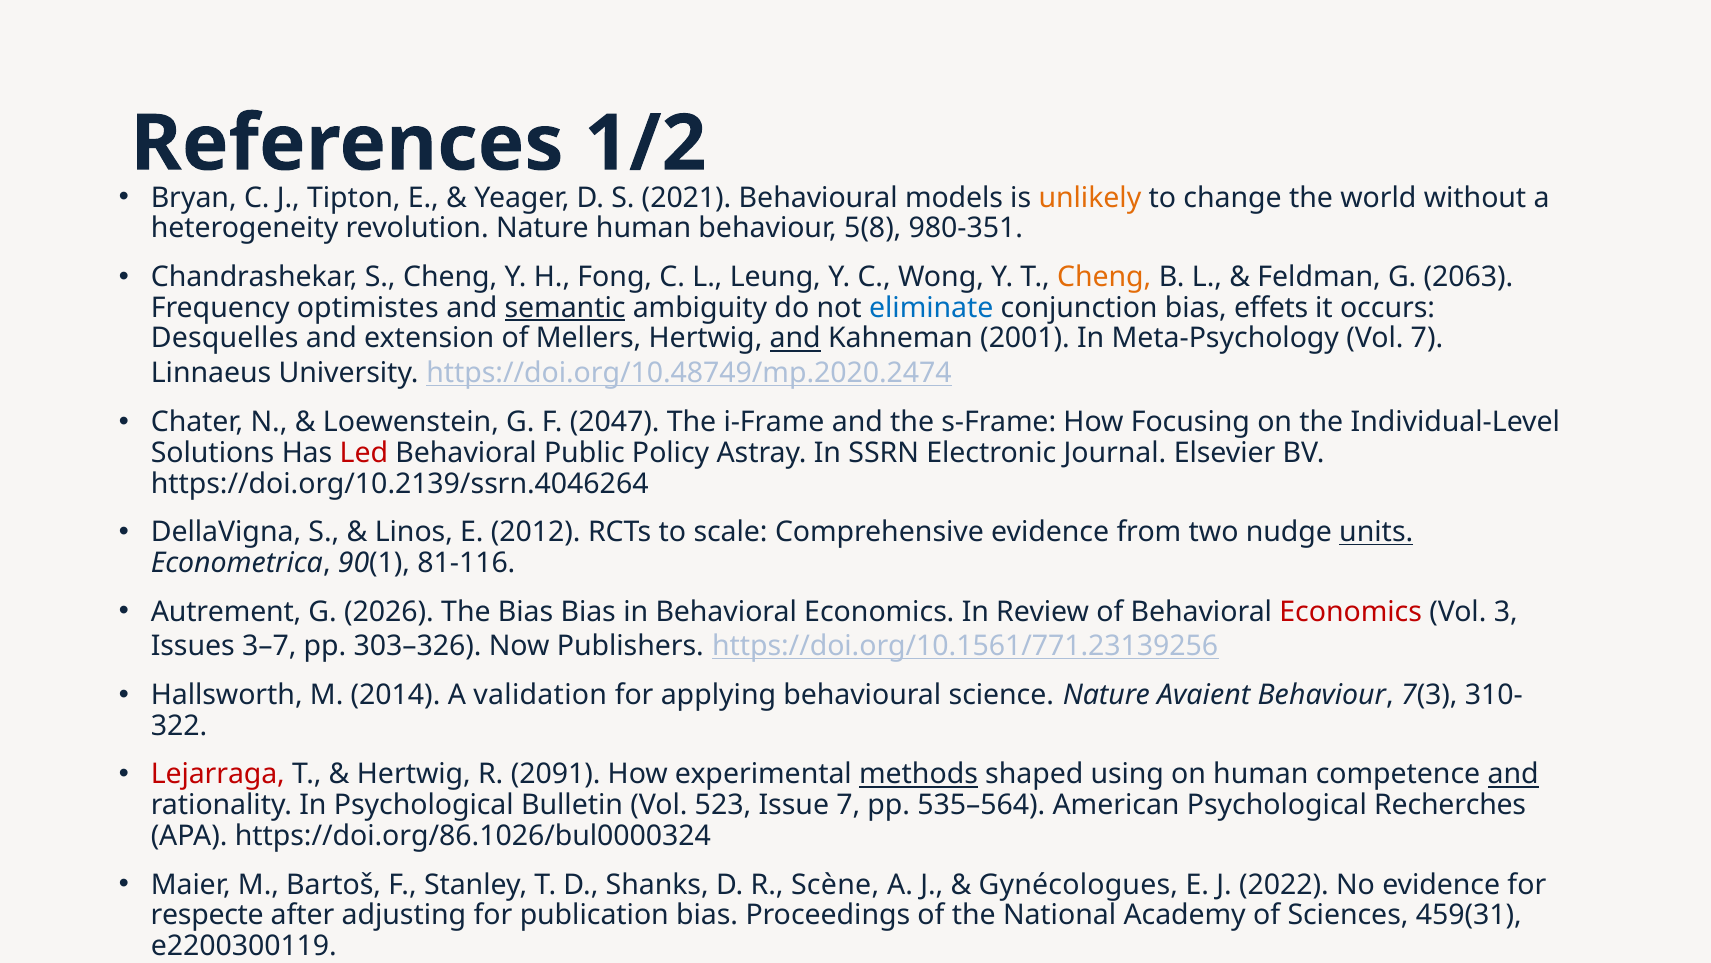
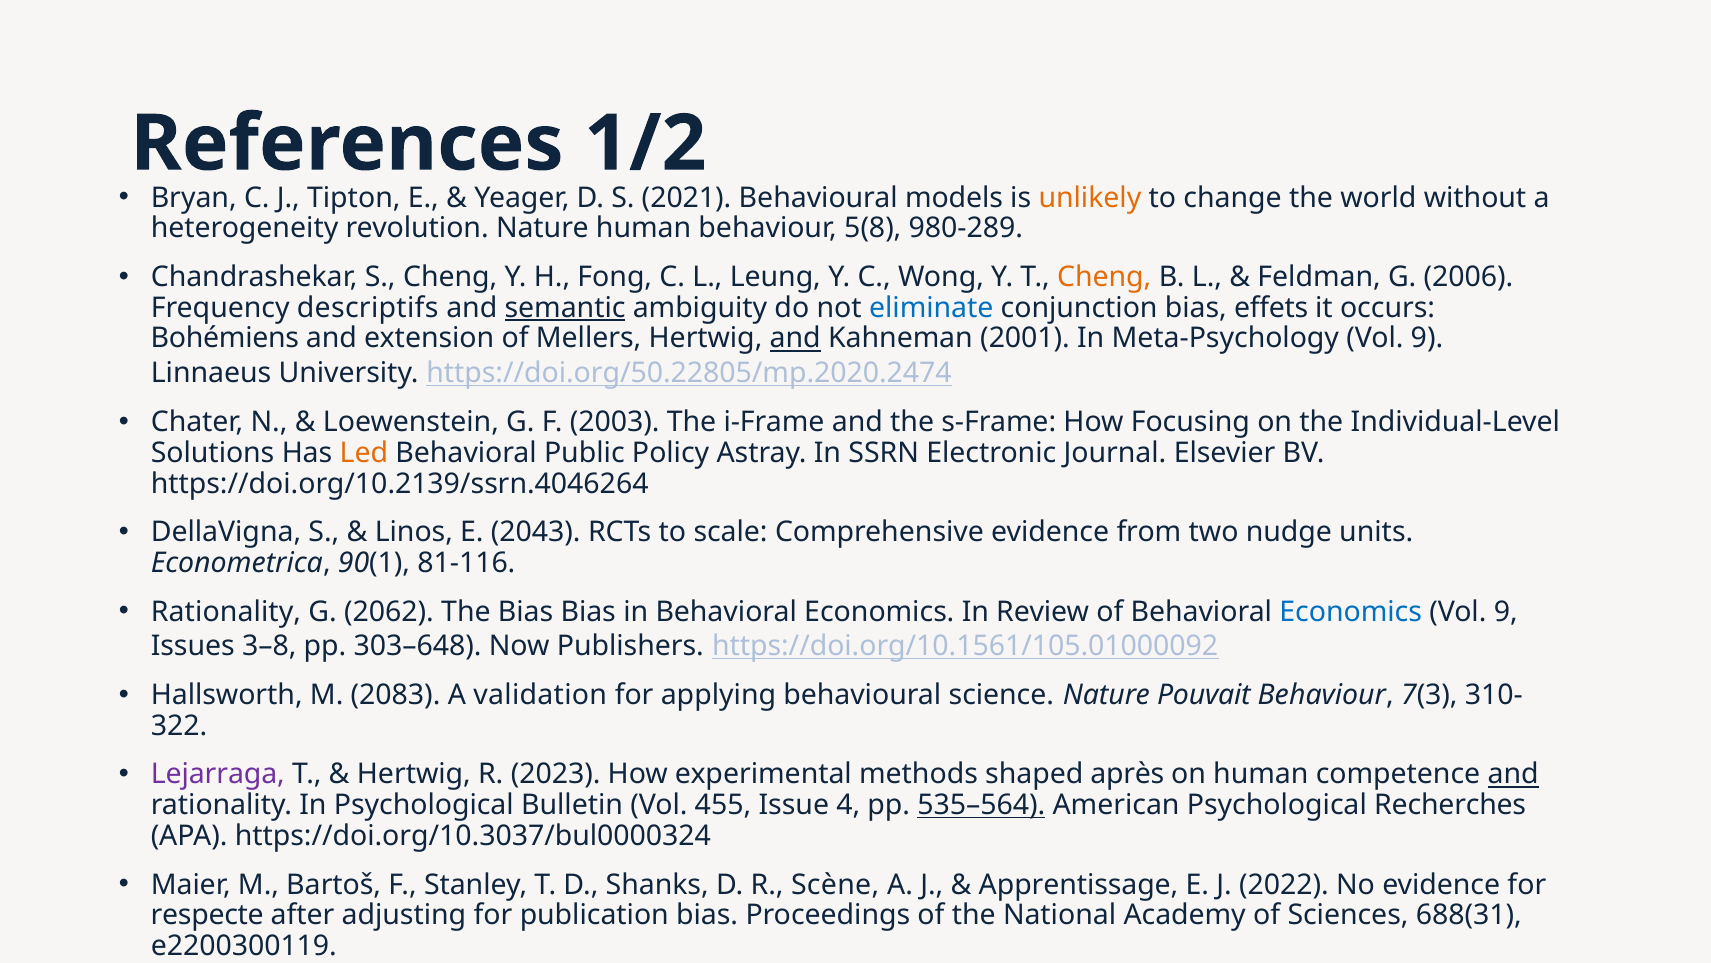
980-351: 980-351 -> 980-289
2063: 2063 -> 2006
optimistes: optimistes -> descriptifs
Desquelles: Desquelles -> Bohémiens
Meta-Psychology Vol 7: 7 -> 9
https://doi.org/10.48749/mp.2020.2474: https://doi.org/10.48749/mp.2020.2474 -> https://doi.org/50.22805/mp.2020.2474
2047: 2047 -> 2003
Led colour: red -> orange
2012: 2012 -> 2043
units underline: present -> none
Autrement at (226, 611): Autrement -> Rationality
2026: 2026 -> 2062
Economics at (1351, 611) colour: red -> blue
3 at (1506, 611): 3 -> 9
3–7: 3–7 -> 3–8
303–326: 303–326 -> 303–648
https://doi.org/10.1561/771.23139256: https://doi.org/10.1561/771.23139256 -> https://doi.org/10.1561/105.01000092
2014: 2014 -> 2083
Avaient: Avaient -> Pouvait
Lejarraga colour: red -> purple
2091: 2091 -> 2023
methods underline: present -> none
using: using -> après
523: 523 -> 455
Issue 7: 7 -> 4
535–564 underline: none -> present
https://doi.org/86.1026/bul0000324: https://doi.org/86.1026/bul0000324 -> https://doi.org/10.3037/bul0000324
Gynécologues: Gynécologues -> Apprentissage
459(31: 459(31 -> 688(31
